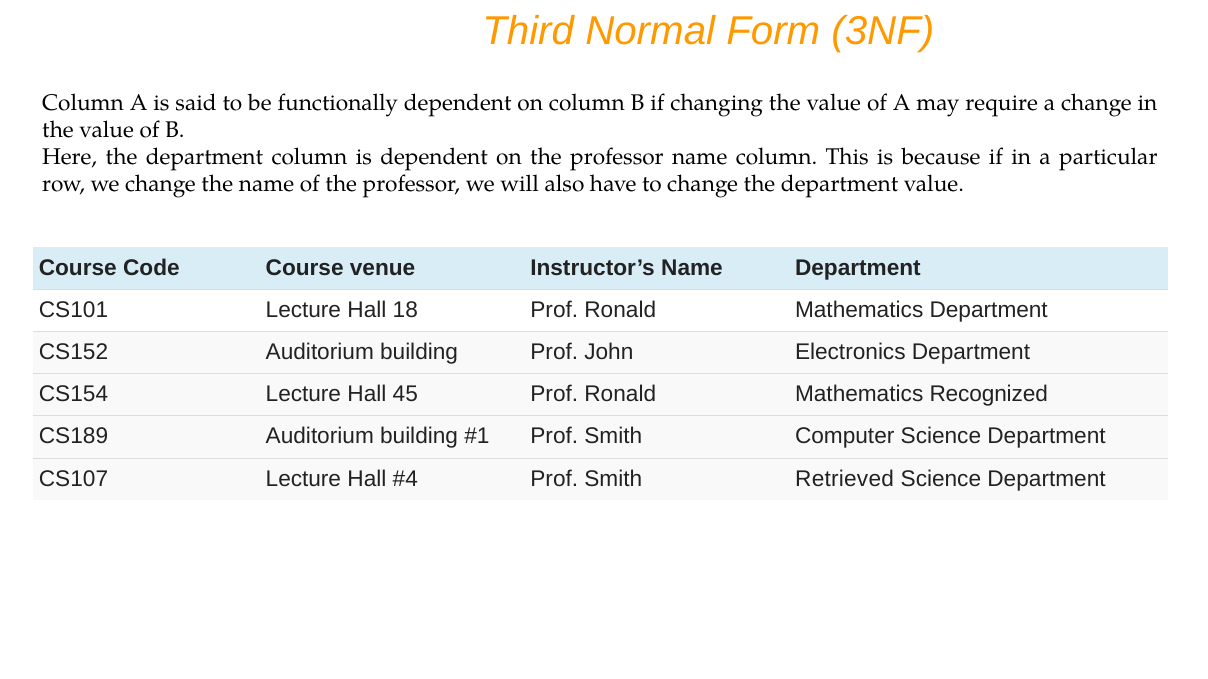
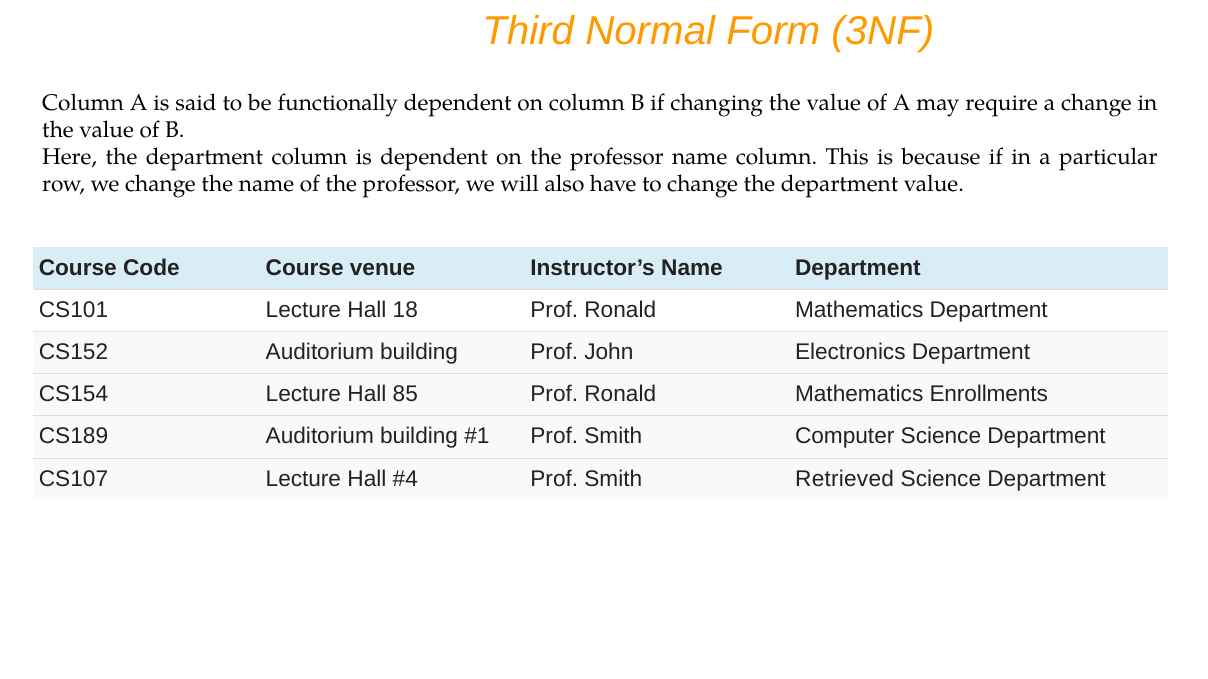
45: 45 -> 85
Recognized: Recognized -> Enrollments
